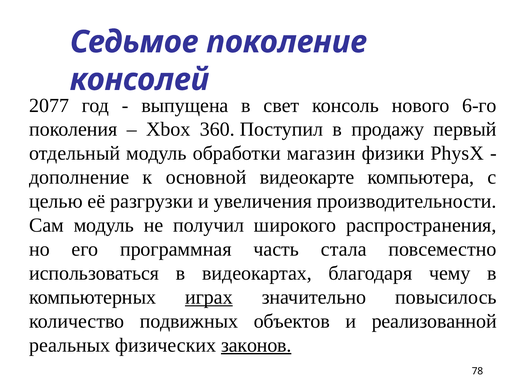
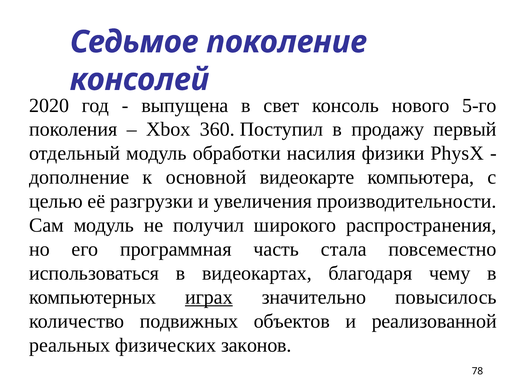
2077: 2077 -> 2020
6-го: 6-го -> 5-го
магазин: магазин -> насилия
законов underline: present -> none
